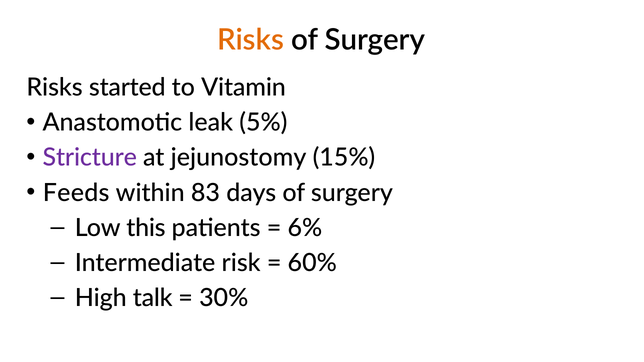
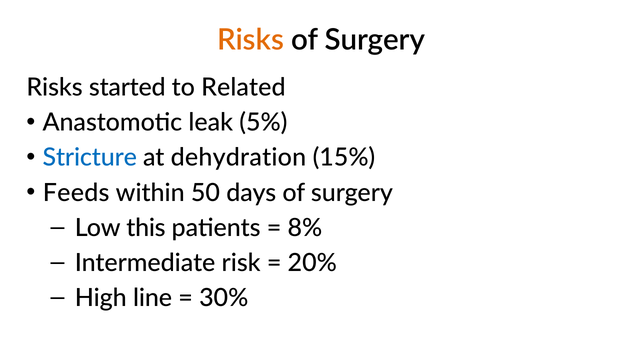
Vitamin: Vitamin -> Related
Stricture colour: purple -> blue
jejunostomy: jejunostomy -> dehydration
83: 83 -> 50
6%: 6% -> 8%
60%: 60% -> 20%
talk: talk -> line
